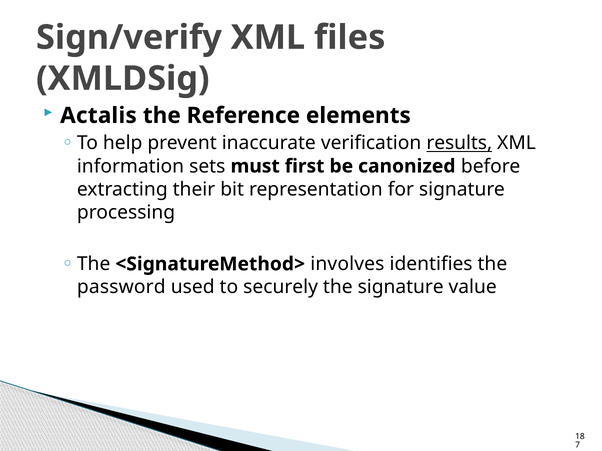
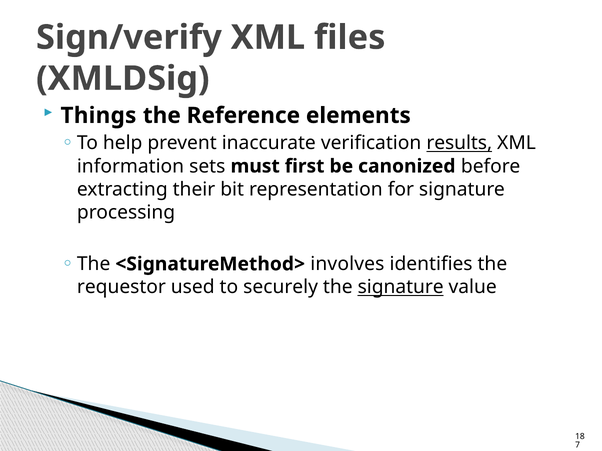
Actalis: Actalis -> Things
password: password -> requestor
signature at (401, 287) underline: none -> present
